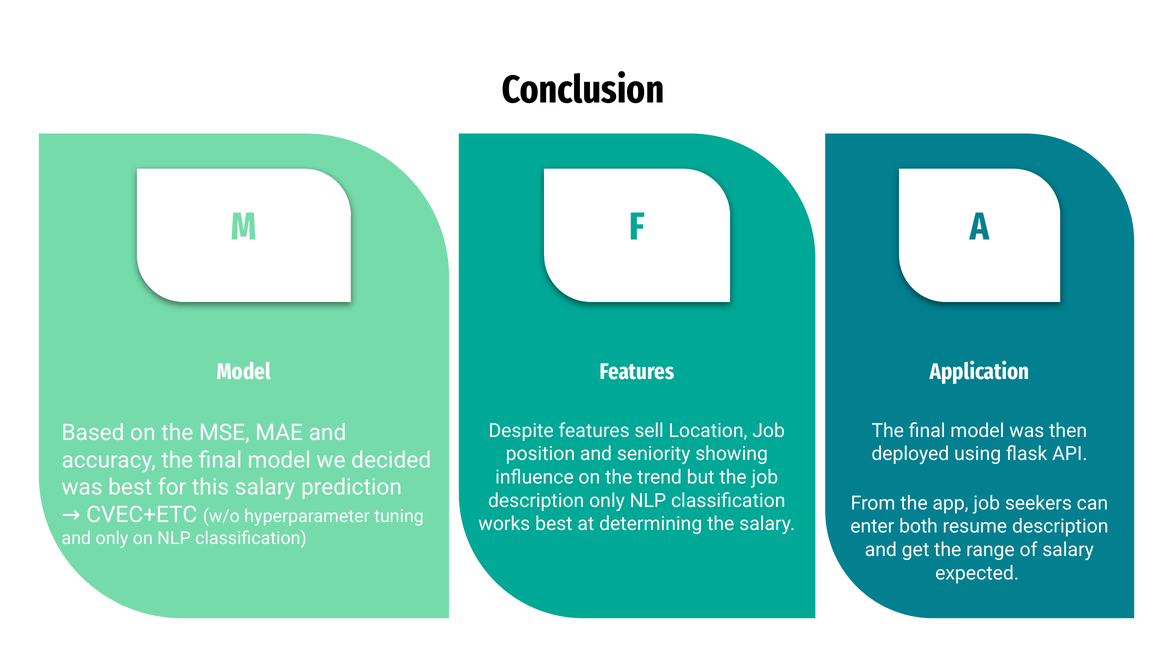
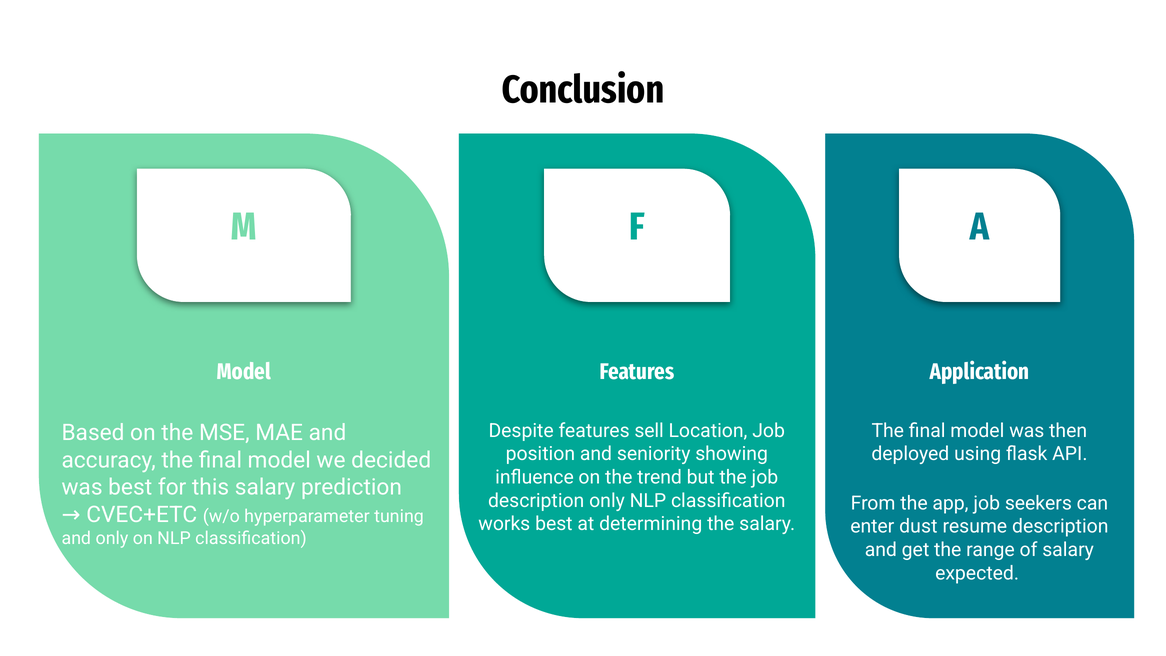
both: both -> dust
